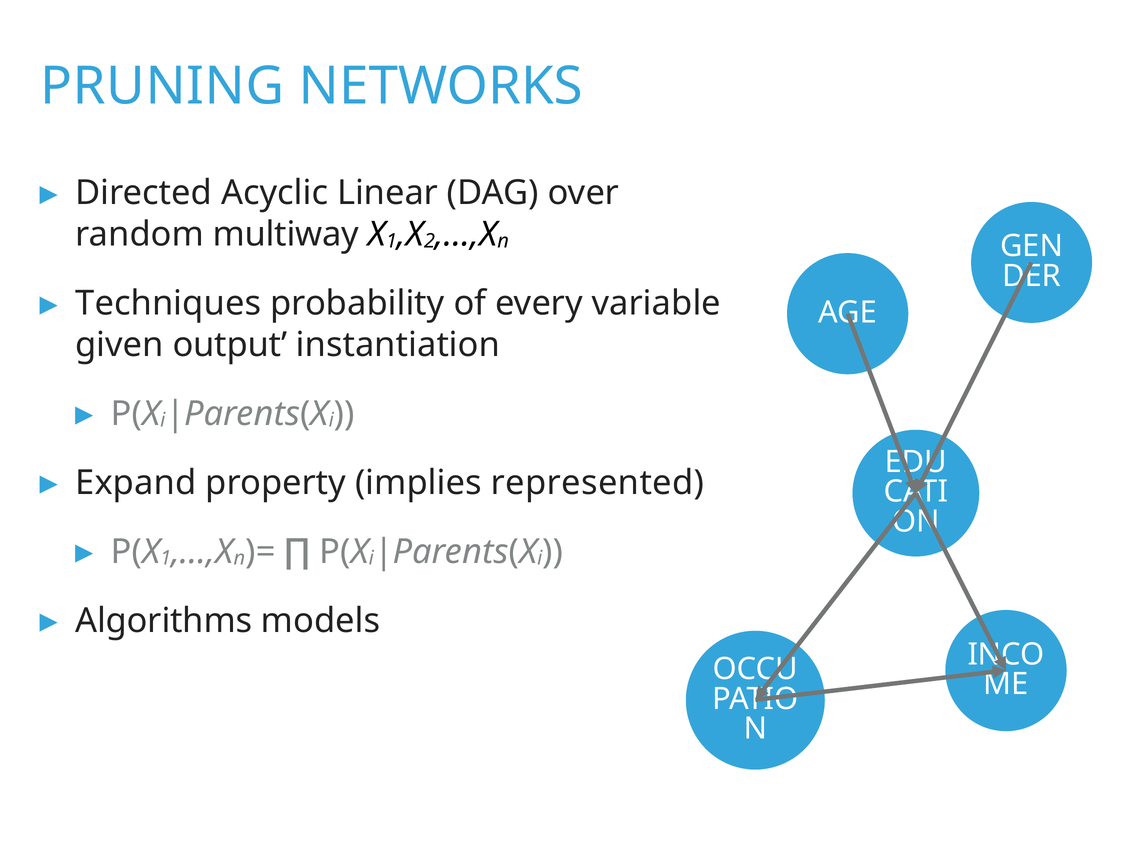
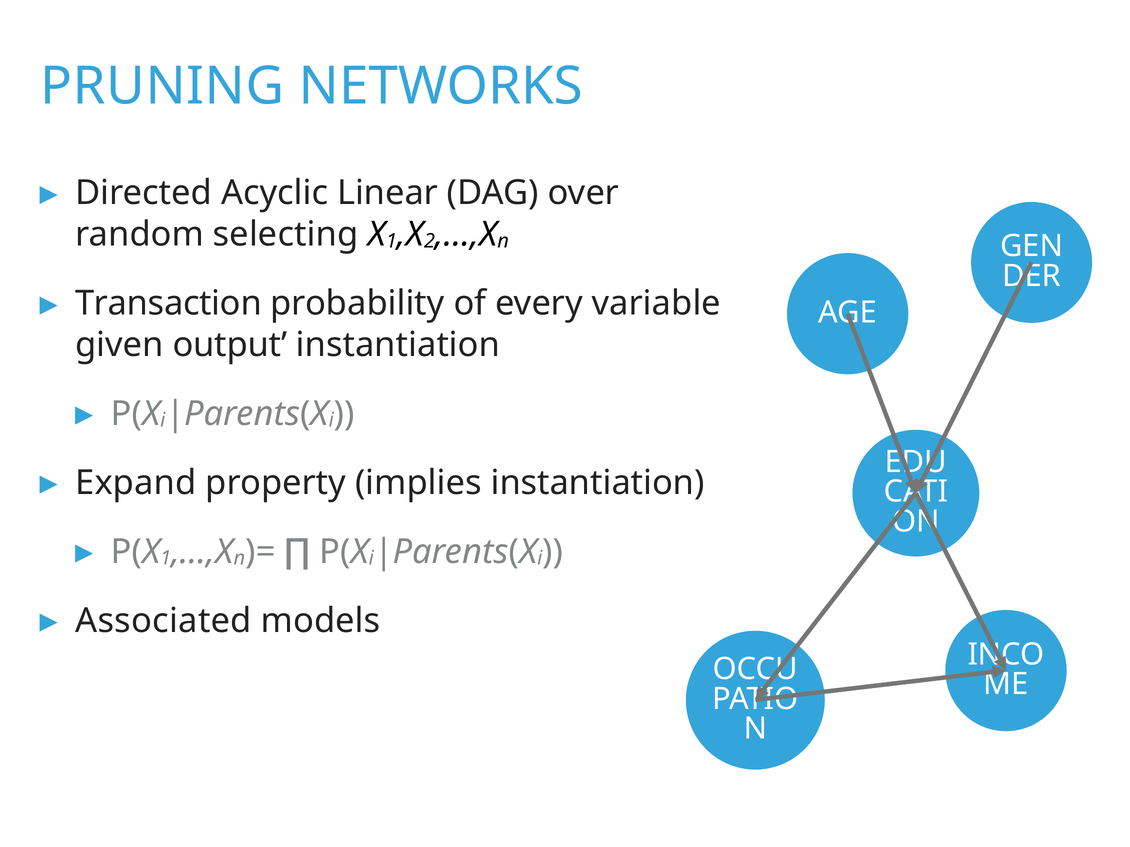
multiway: multiway -> selecting
Techniques: Techniques -> Transaction
implies represented: represented -> instantiation
Algorithms: Algorithms -> Associated
